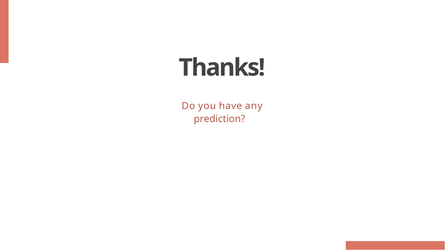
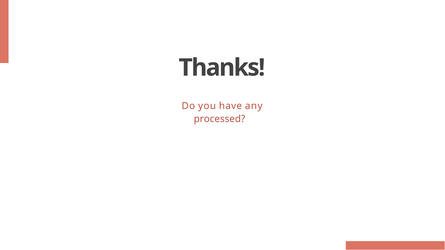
prediction: prediction -> processed
